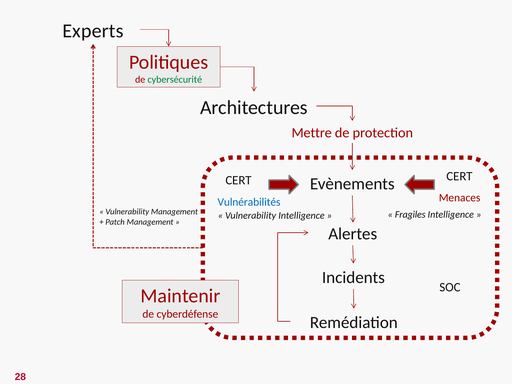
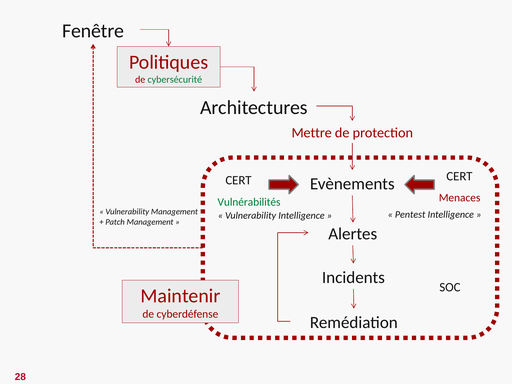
Experts: Experts -> Fenêtre
Vulnérabilités colour: blue -> green
Fragiles: Fragiles -> Pentest
